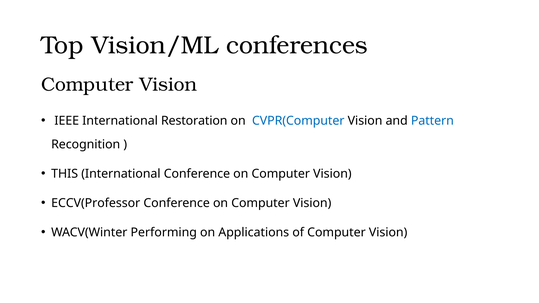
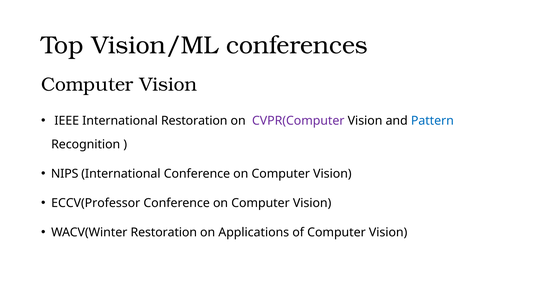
CVPR(Computer colour: blue -> purple
THIS: THIS -> NIPS
WACV(Winter Performing: Performing -> Restoration
